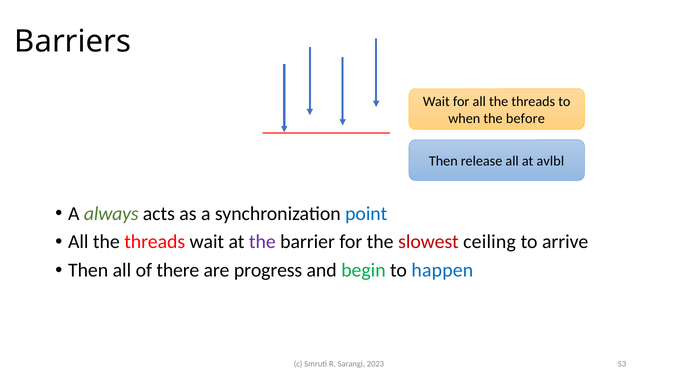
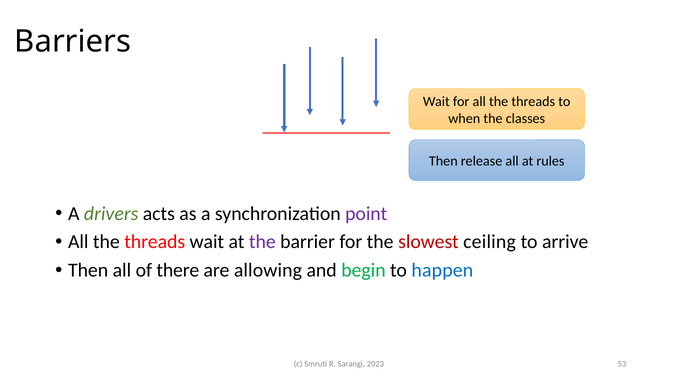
before: before -> classes
avlbl: avlbl -> rules
always: always -> drivers
point colour: blue -> purple
progress: progress -> allowing
